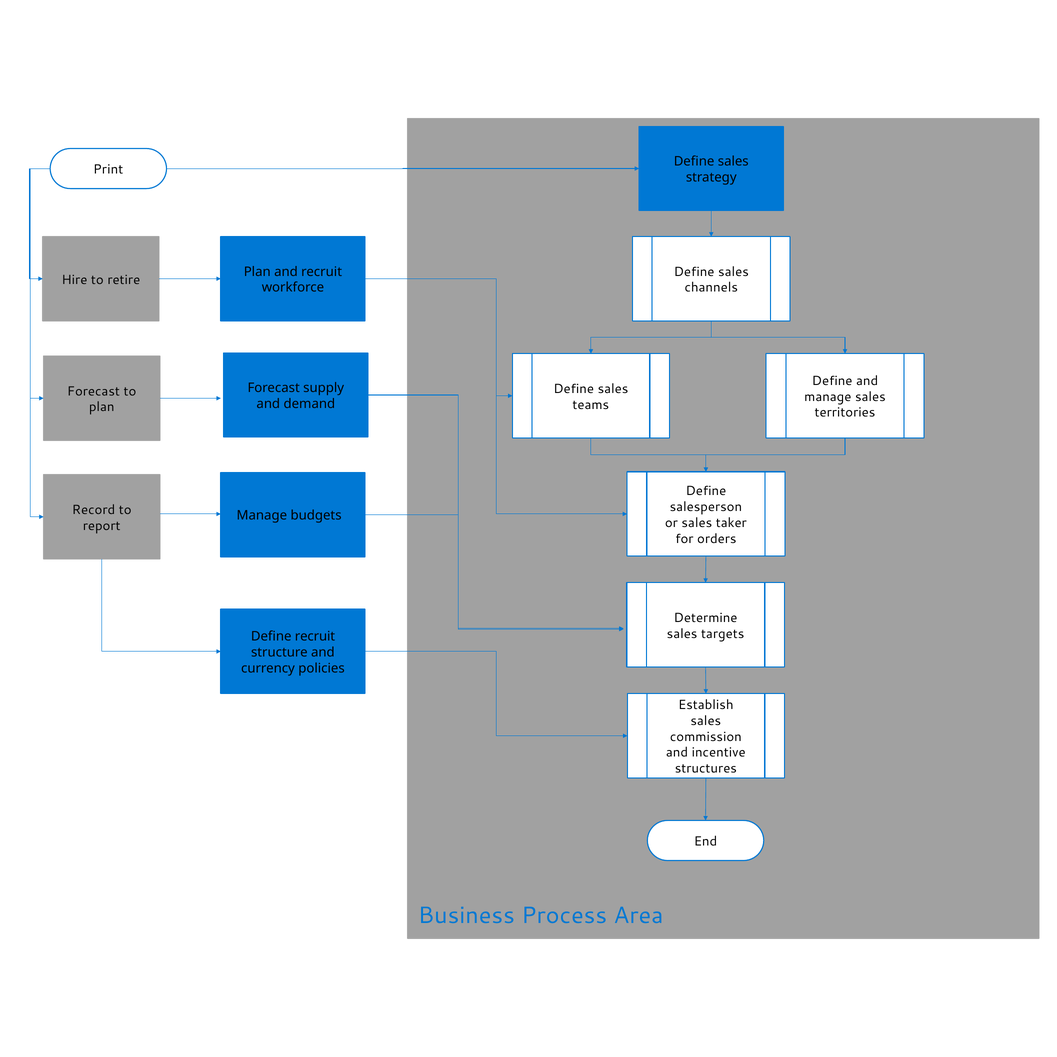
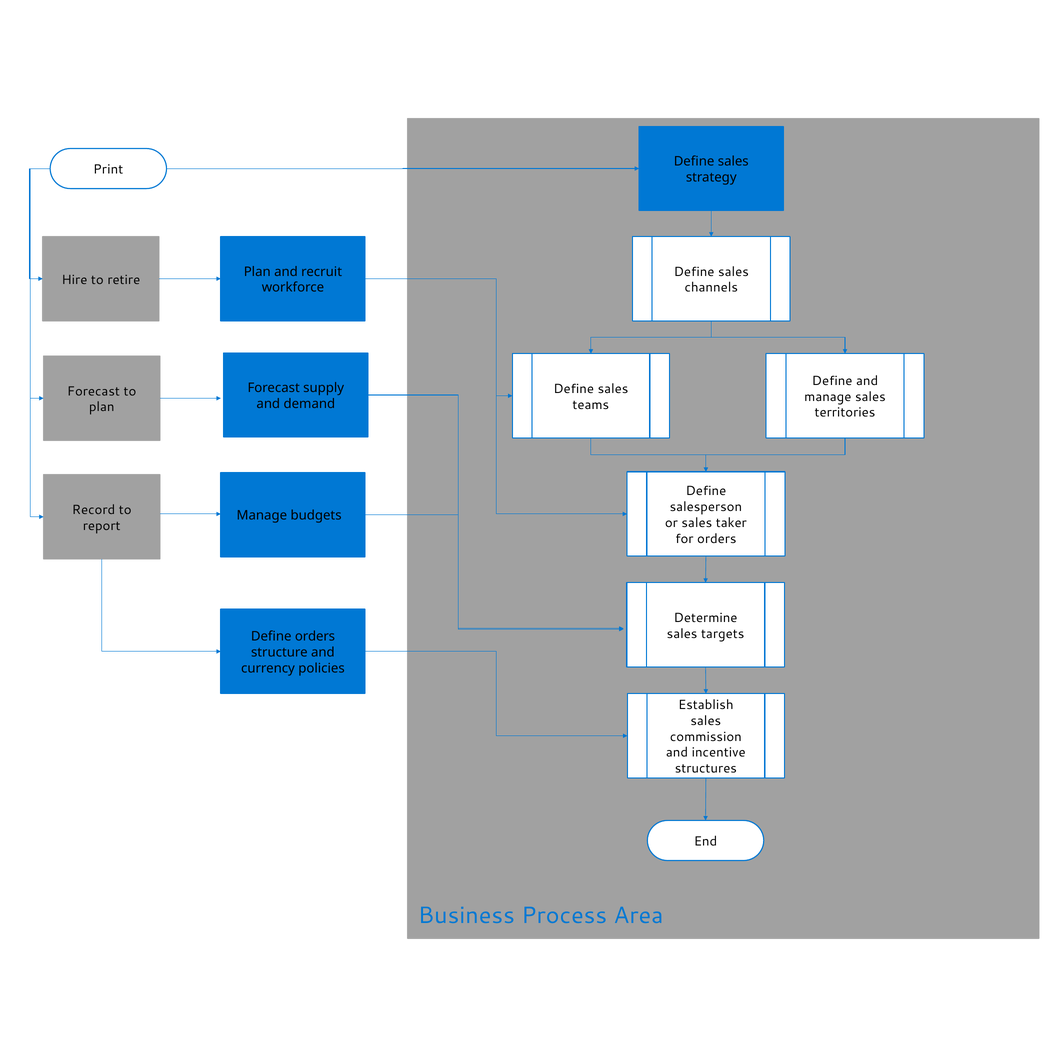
Define recruit: recruit -> orders
